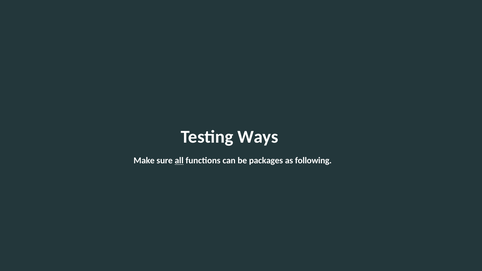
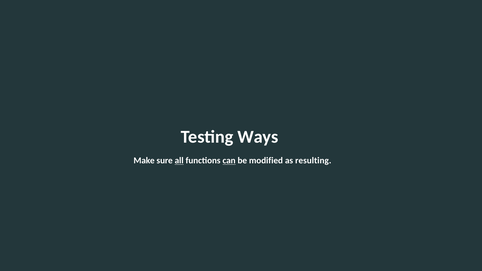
can underline: none -> present
packages: packages -> modified
following: following -> resulting
